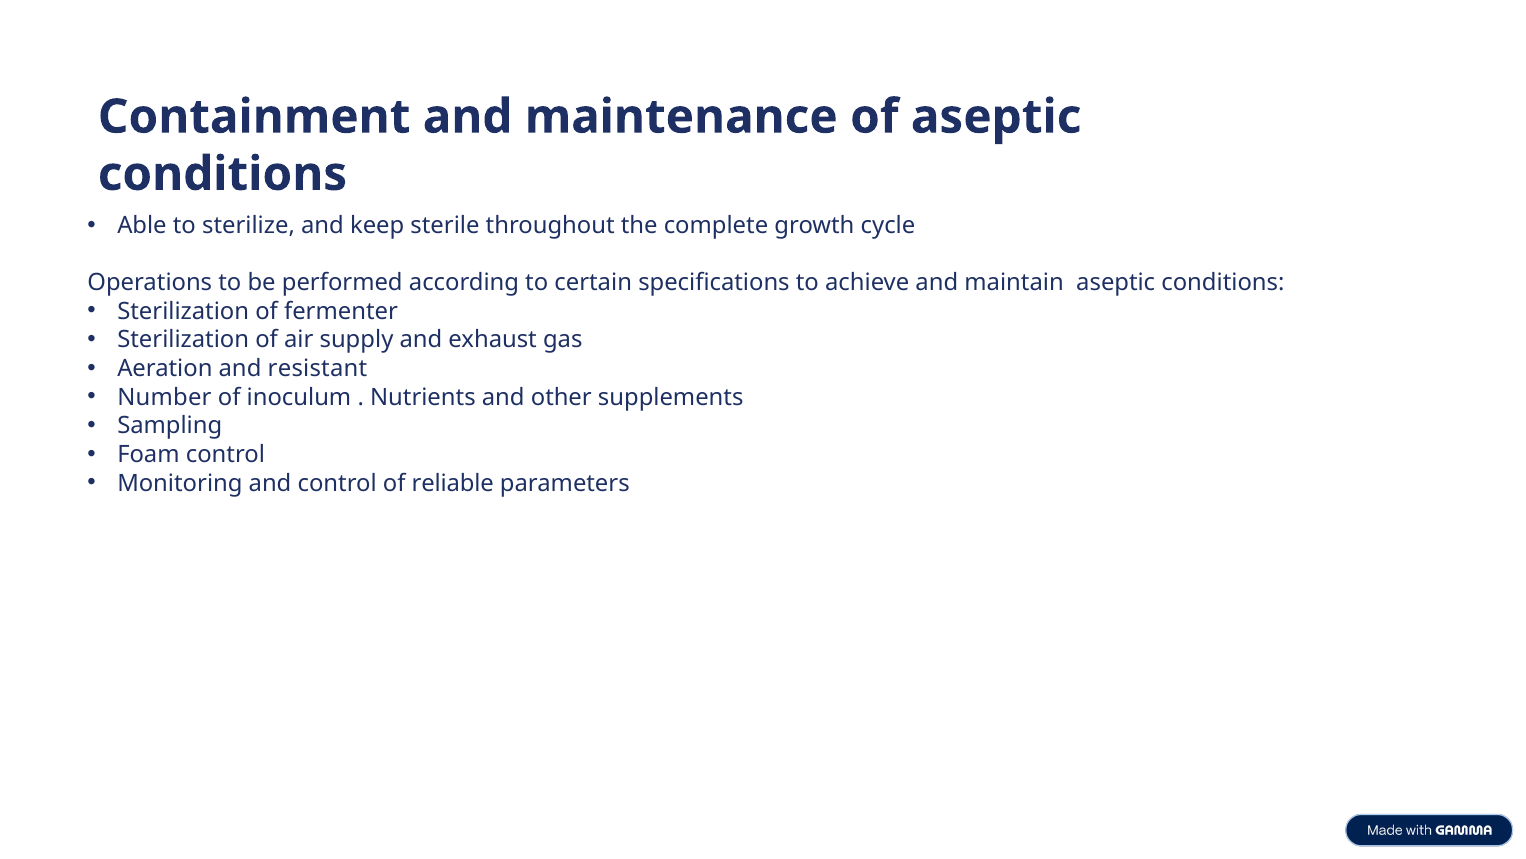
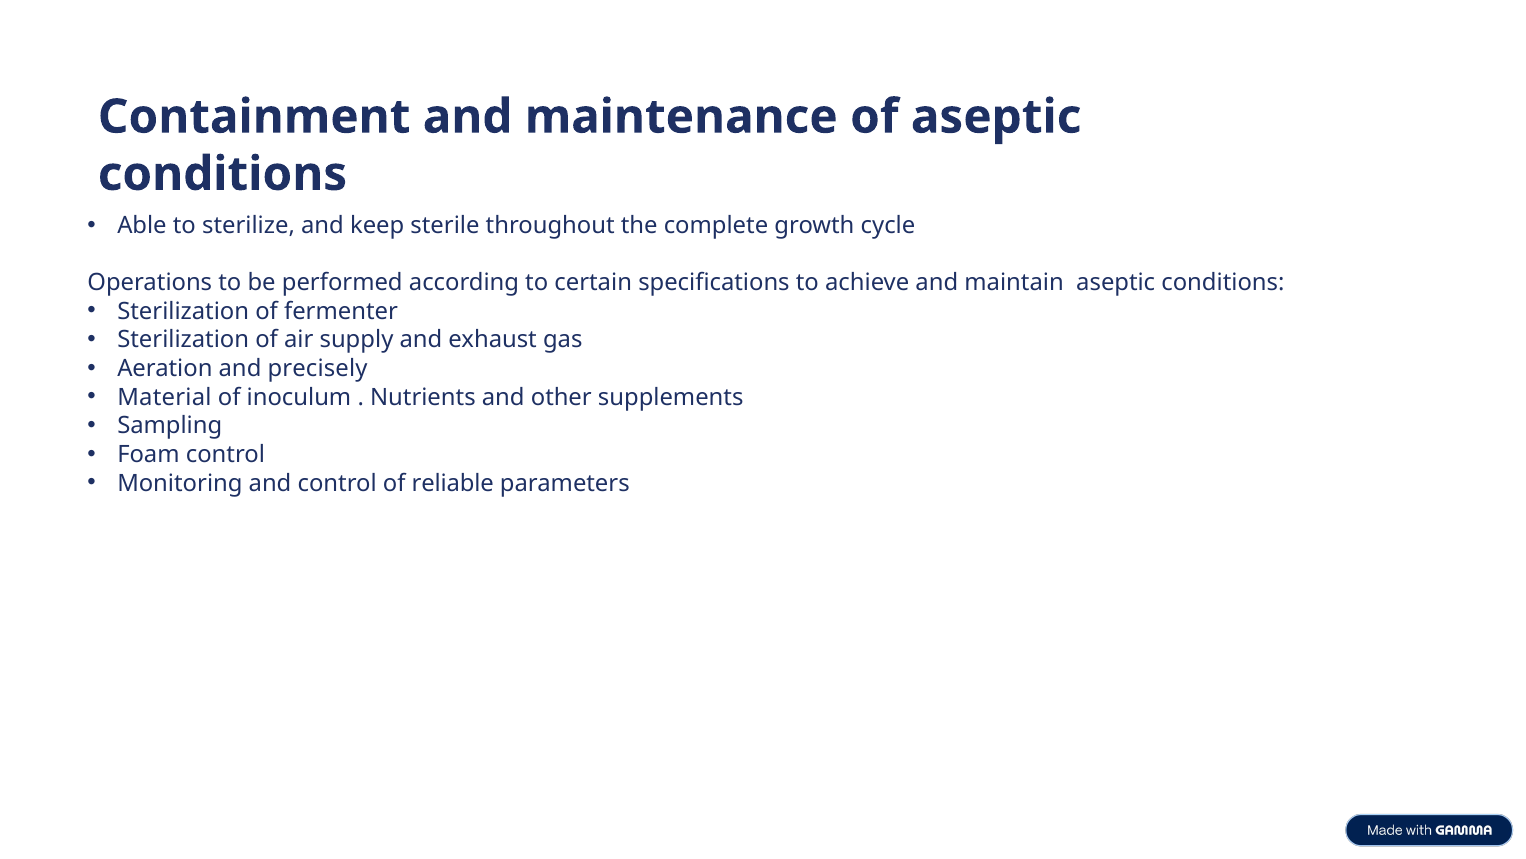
resistant: resistant -> precisely
Number: Number -> Material
